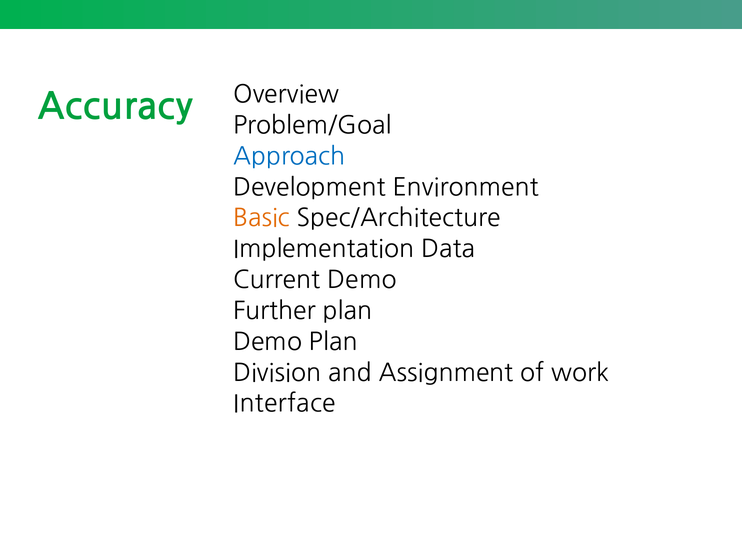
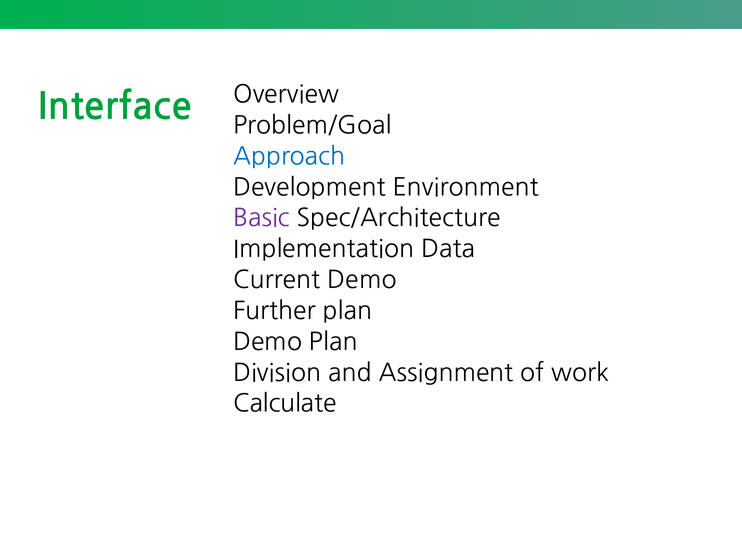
Accuracy: Accuracy -> Interface
Basic colour: orange -> purple
Interface: Interface -> Calculate
